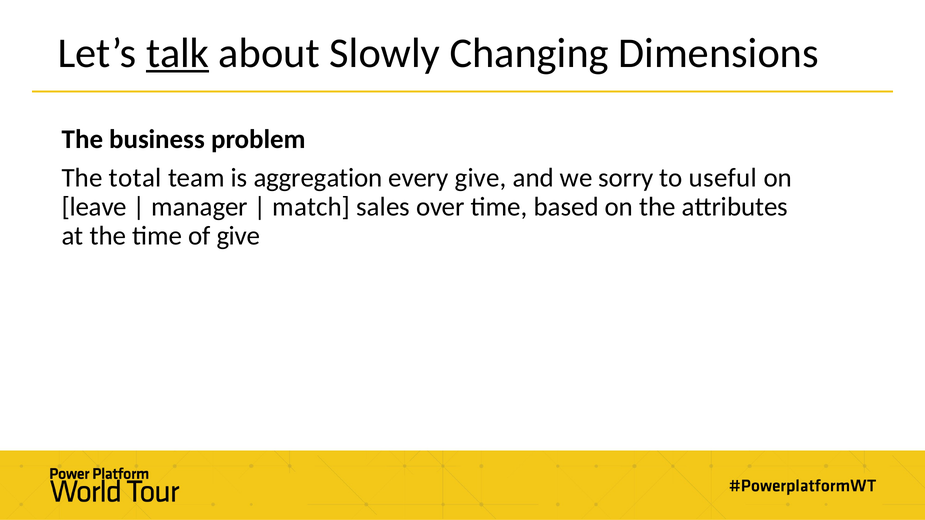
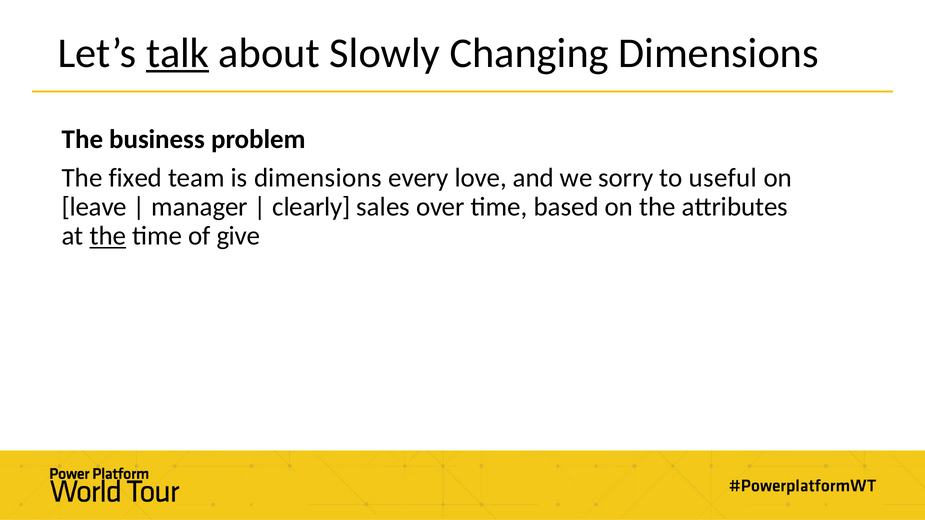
total: total -> fixed
is aggregation: aggregation -> dimensions
every give: give -> love
match: match -> clearly
the at (108, 236) underline: none -> present
